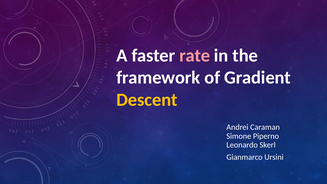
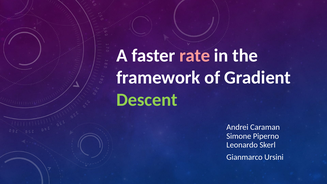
Descent colour: yellow -> light green
